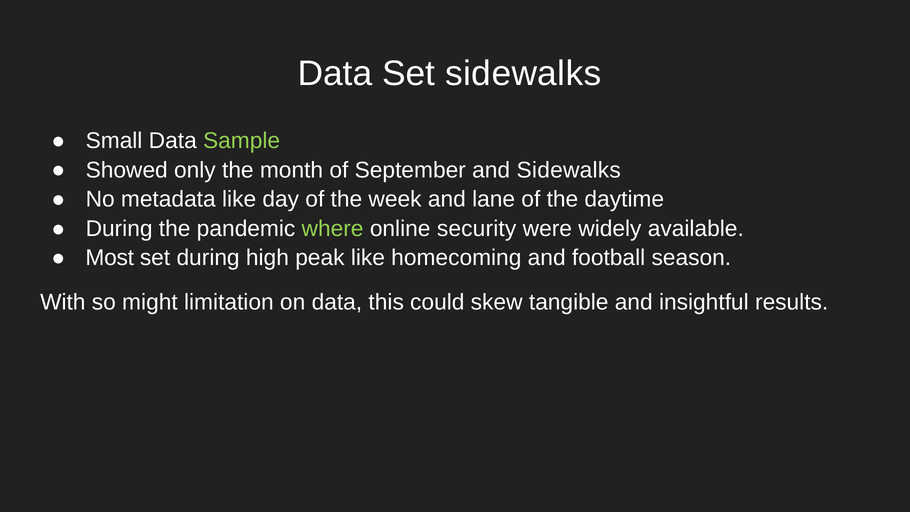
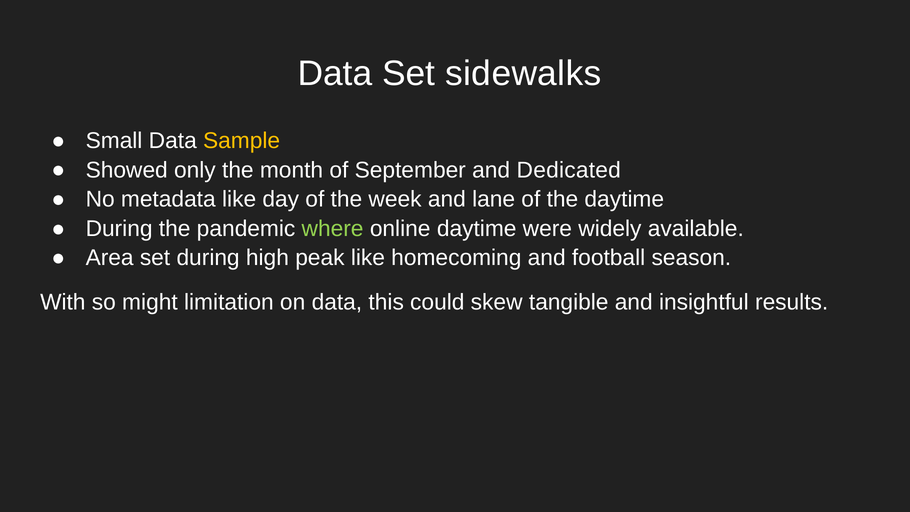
Sample colour: light green -> yellow
and Sidewalks: Sidewalks -> Dedicated
online security: security -> daytime
Most: Most -> Area
